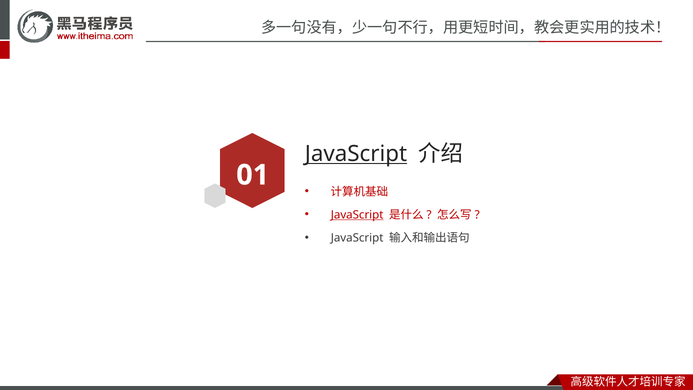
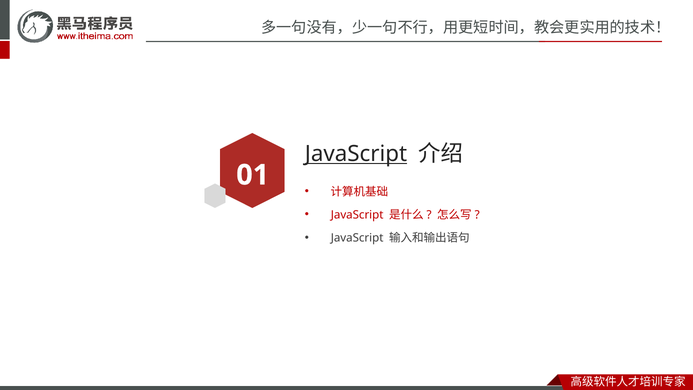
JavaScript at (357, 215) underline: present -> none
